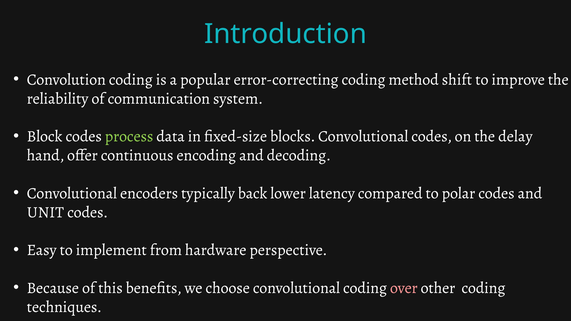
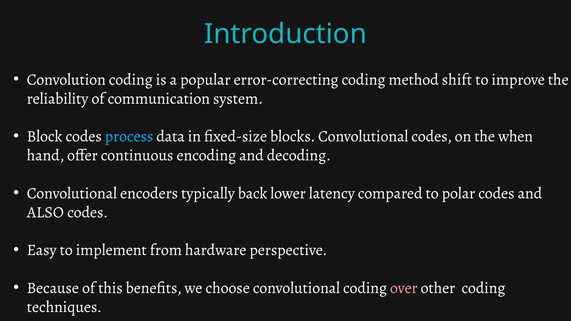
process colour: light green -> light blue
delay: delay -> when
UNIT: UNIT -> ALSO
